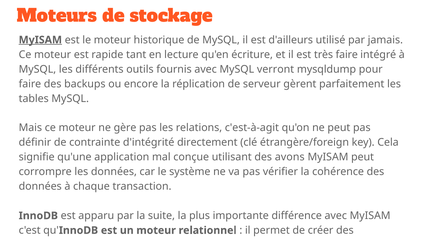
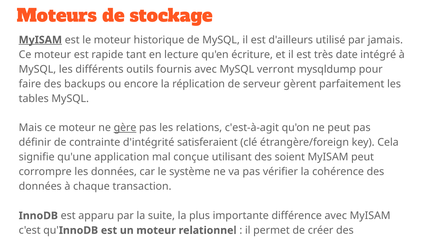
très faire: faire -> date
gère underline: none -> present
directement: directement -> satisferaient
avons: avons -> soient
